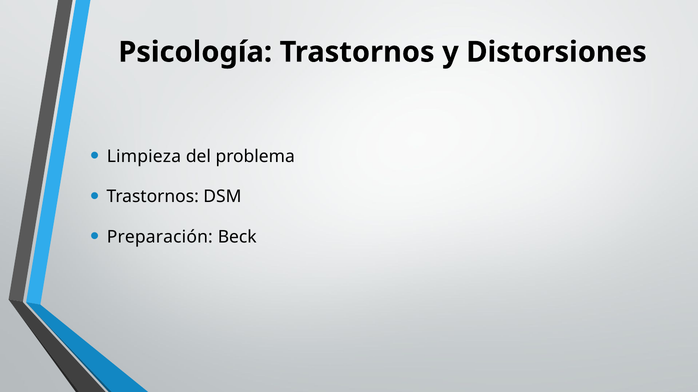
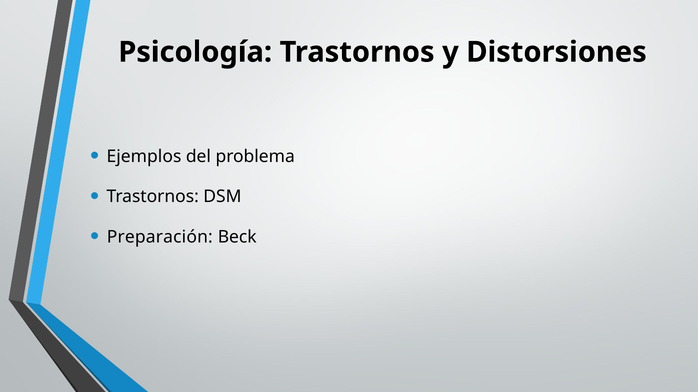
Limpieza: Limpieza -> Ejemplos
